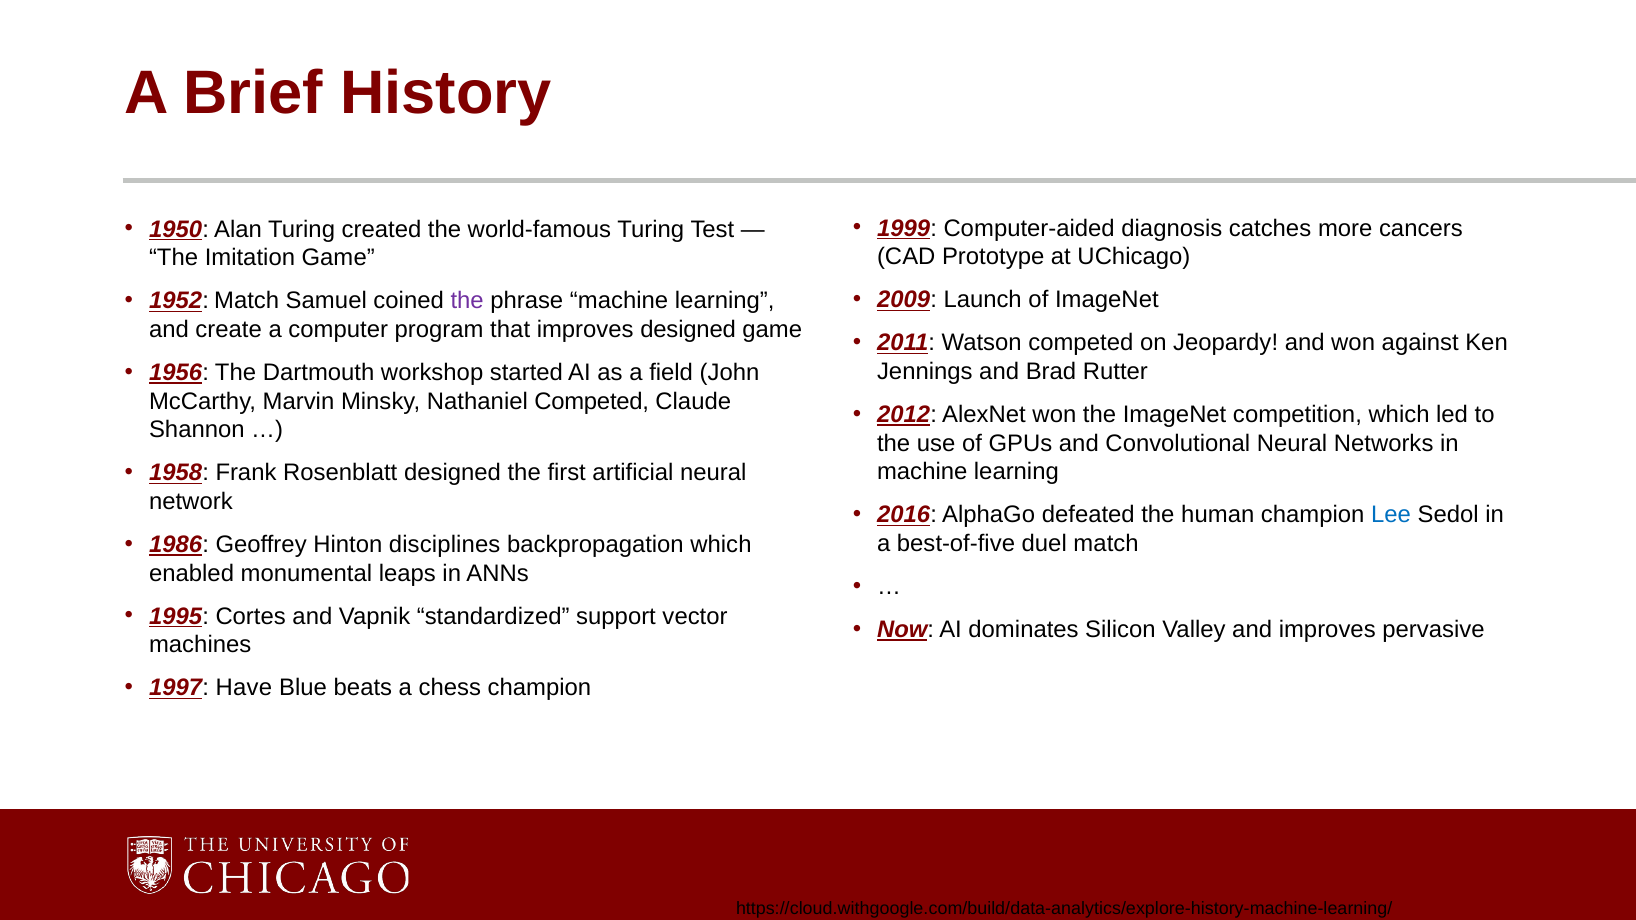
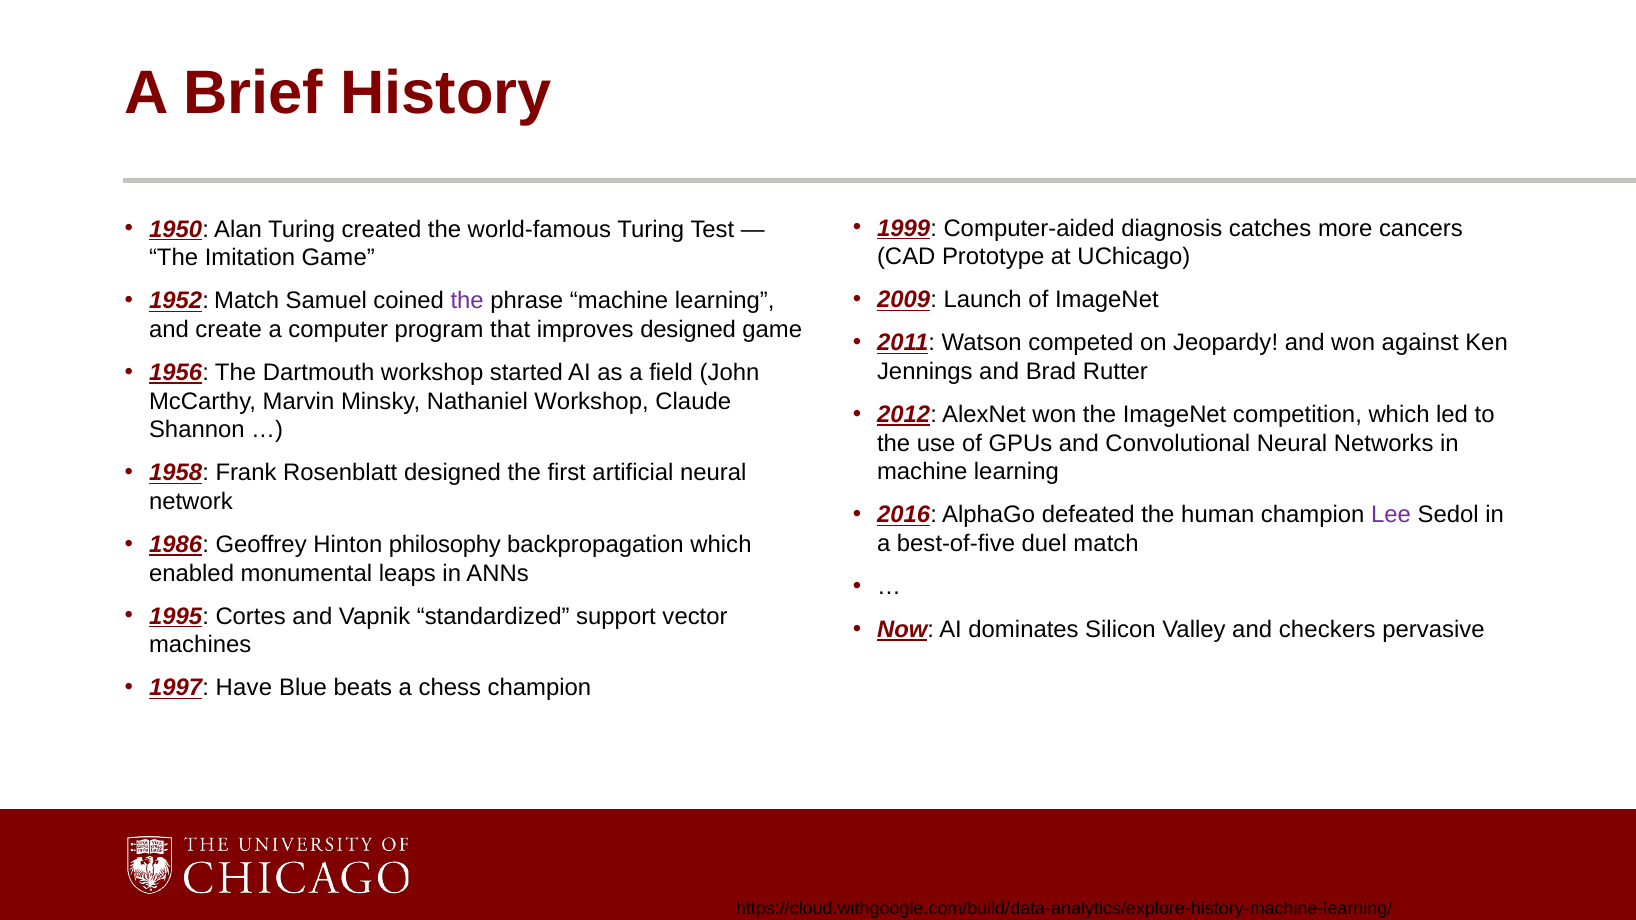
Nathaniel Competed: Competed -> Workshop
Lee colour: blue -> purple
disciplines: disciplines -> philosophy
and improves: improves -> checkers
